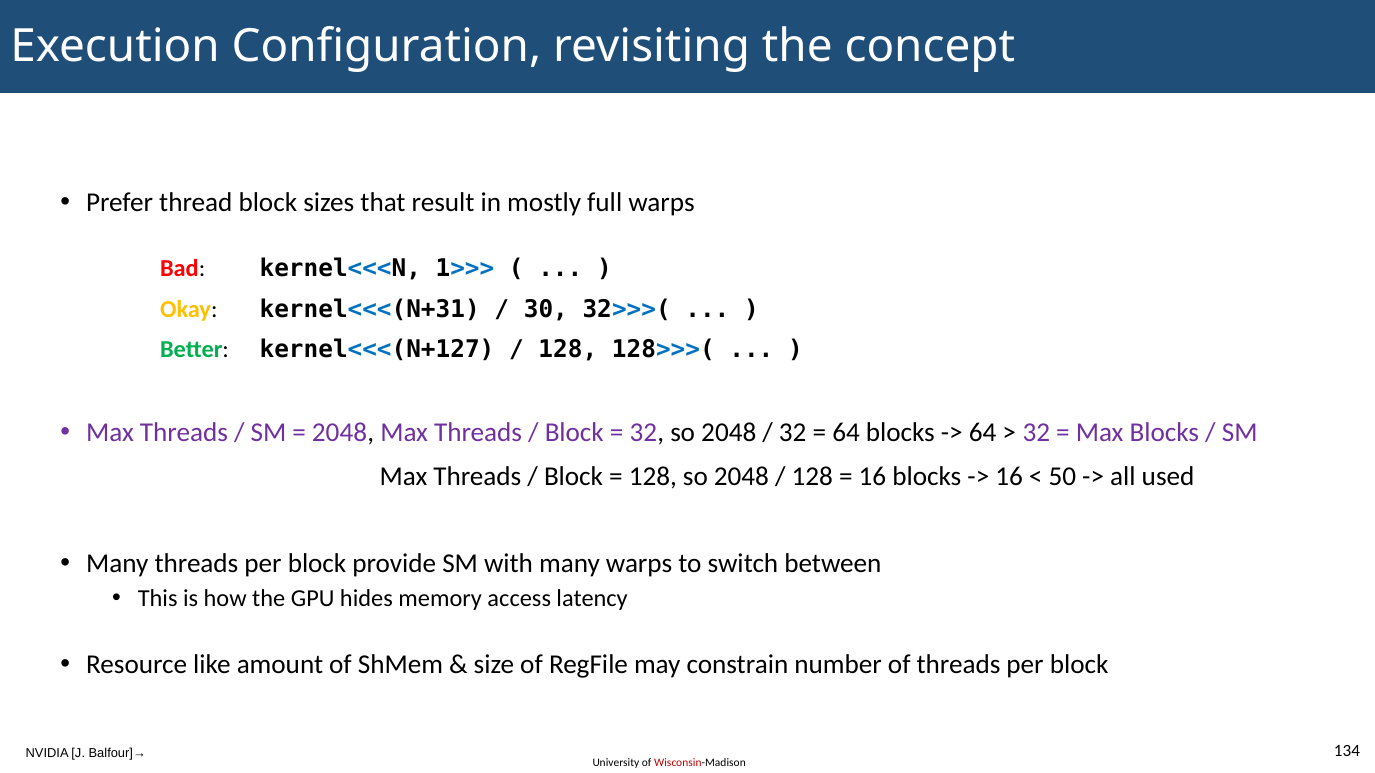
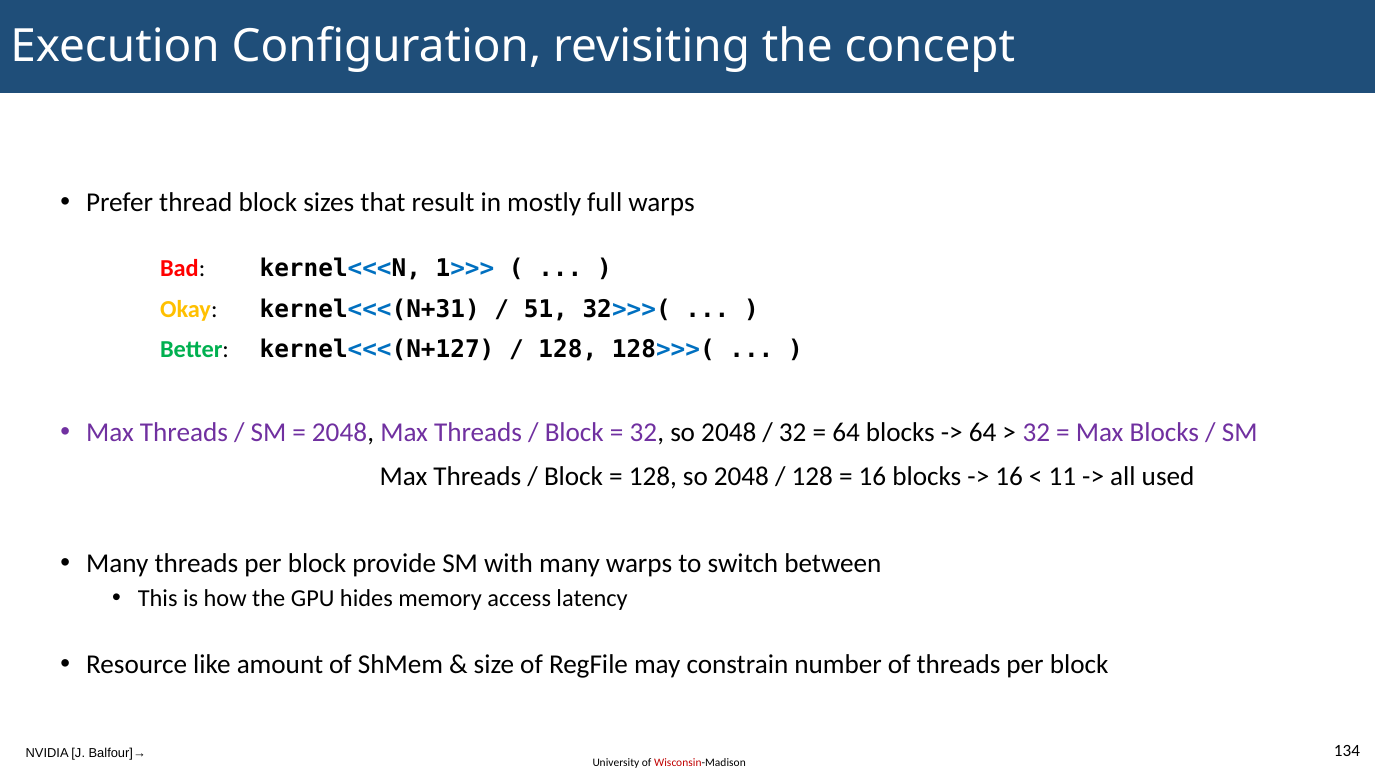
30: 30 -> 51
50: 50 -> 11
